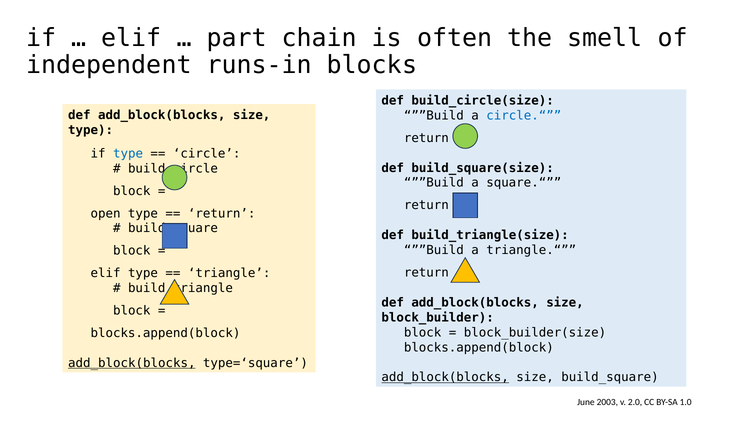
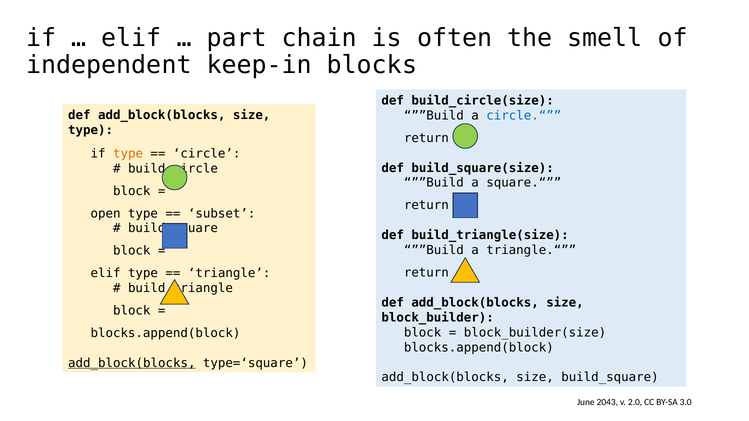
runs-in: runs-in -> keep-in
type at (128, 154) colour: blue -> orange
return at (222, 214): return -> subset
add_block(blocks at (445, 378) underline: present -> none
2003: 2003 -> 2043
1.0: 1.0 -> 3.0
